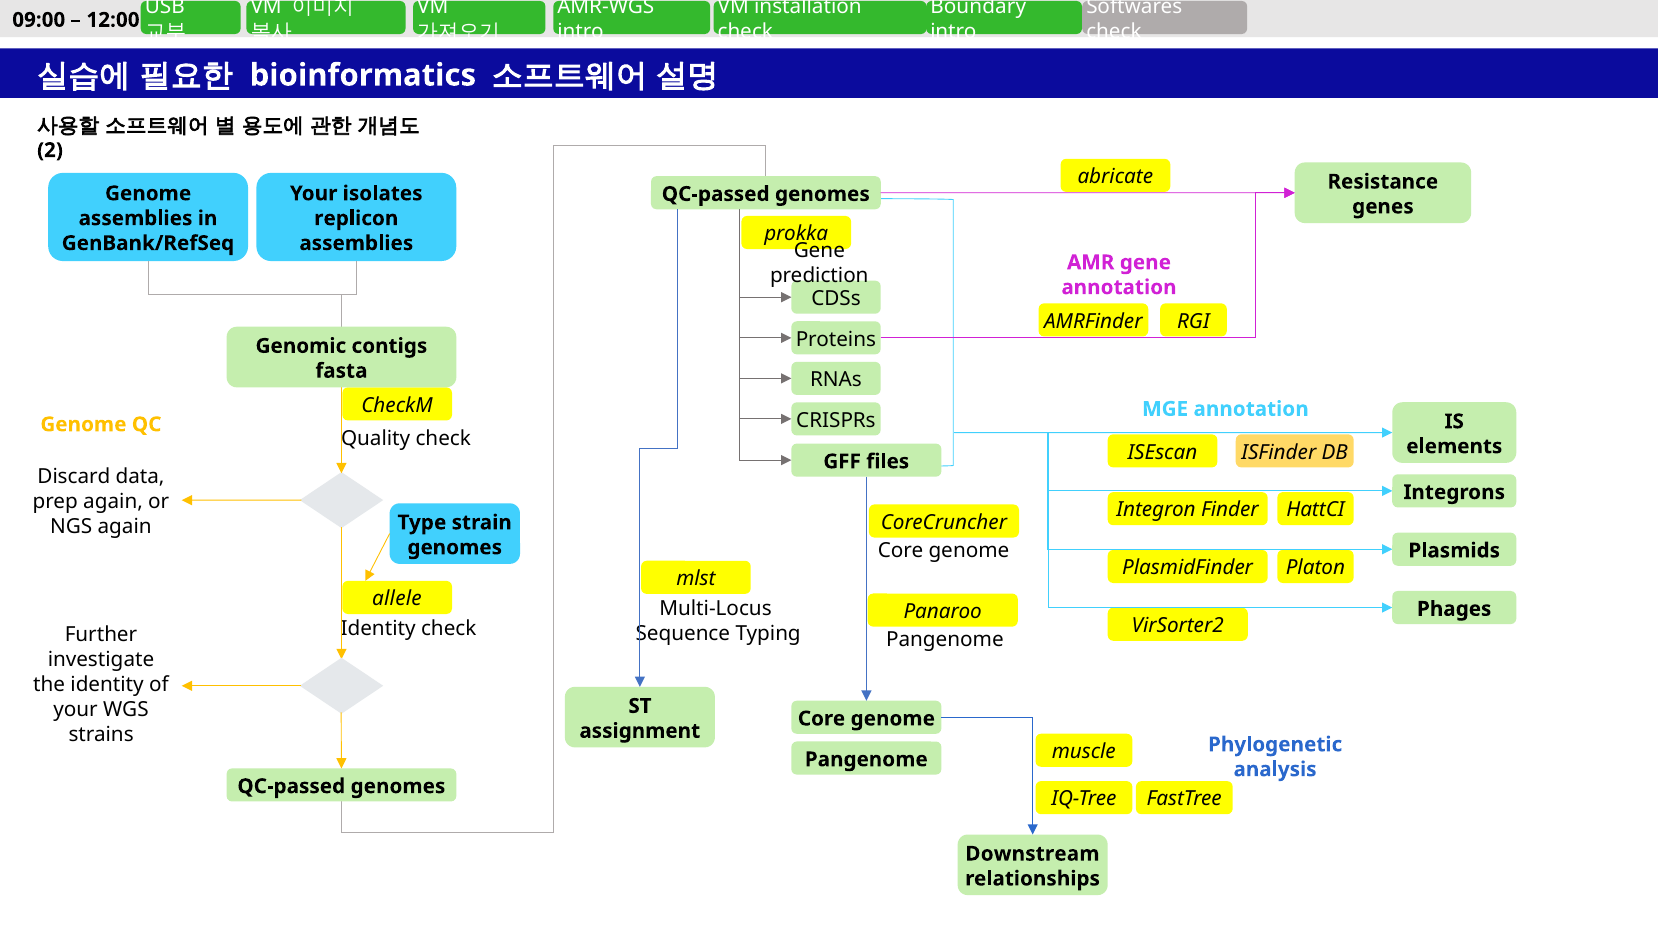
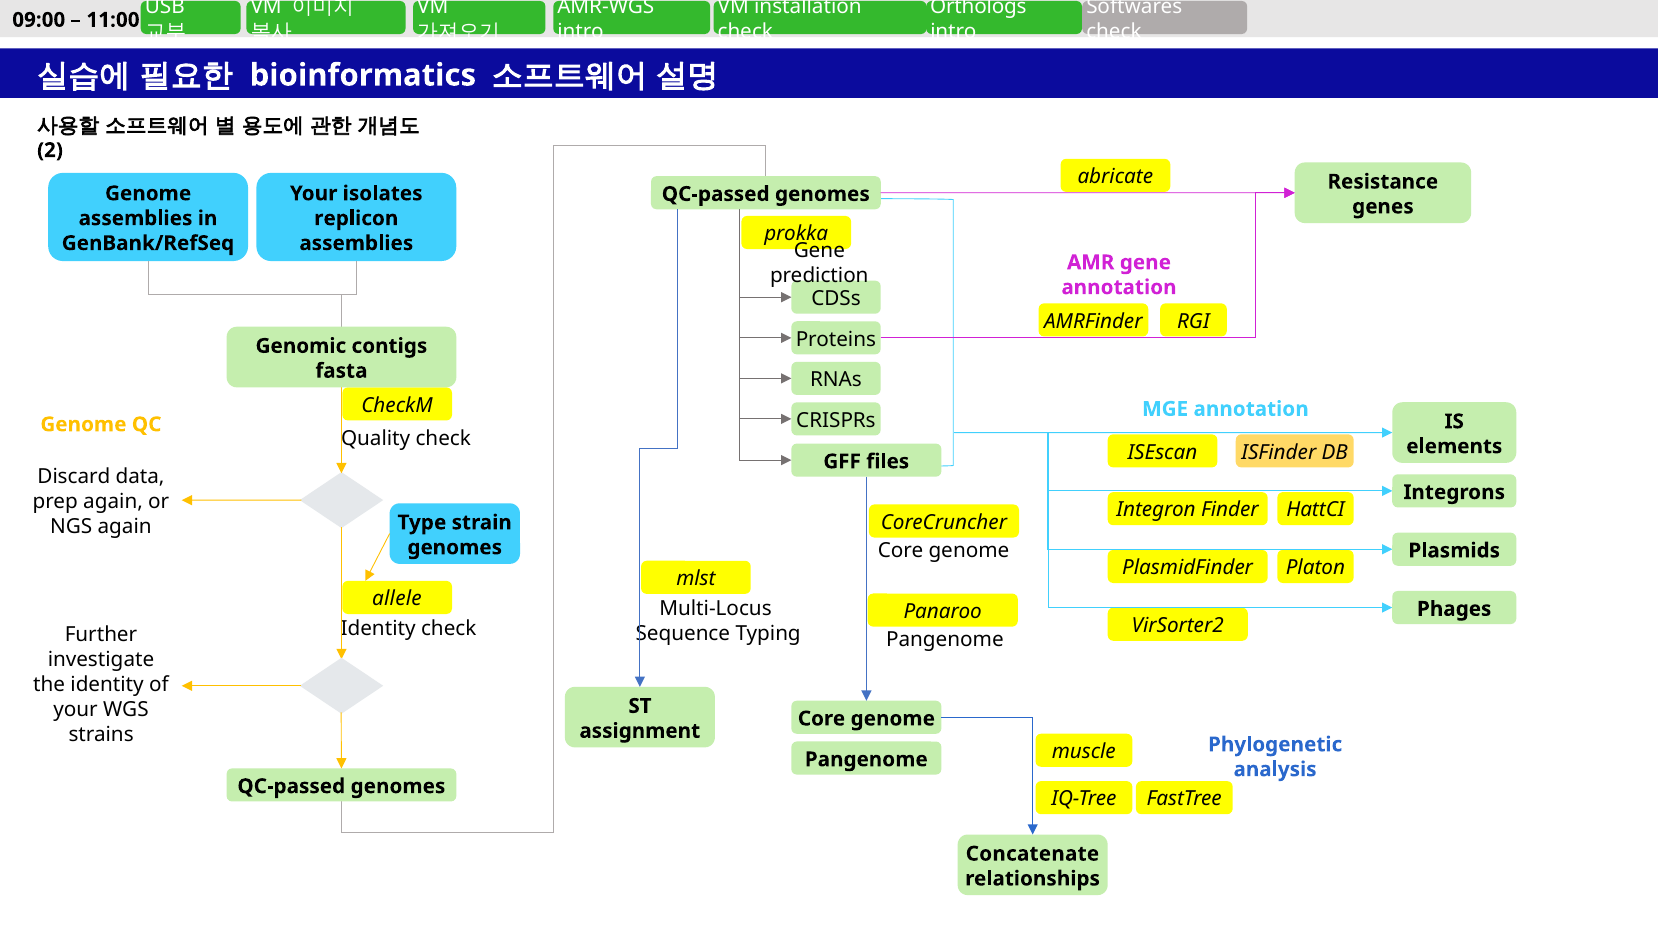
Boundary: Boundary -> Orthologs
12:00: 12:00 -> 11:00
Downstream: Downstream -> Concatenate
